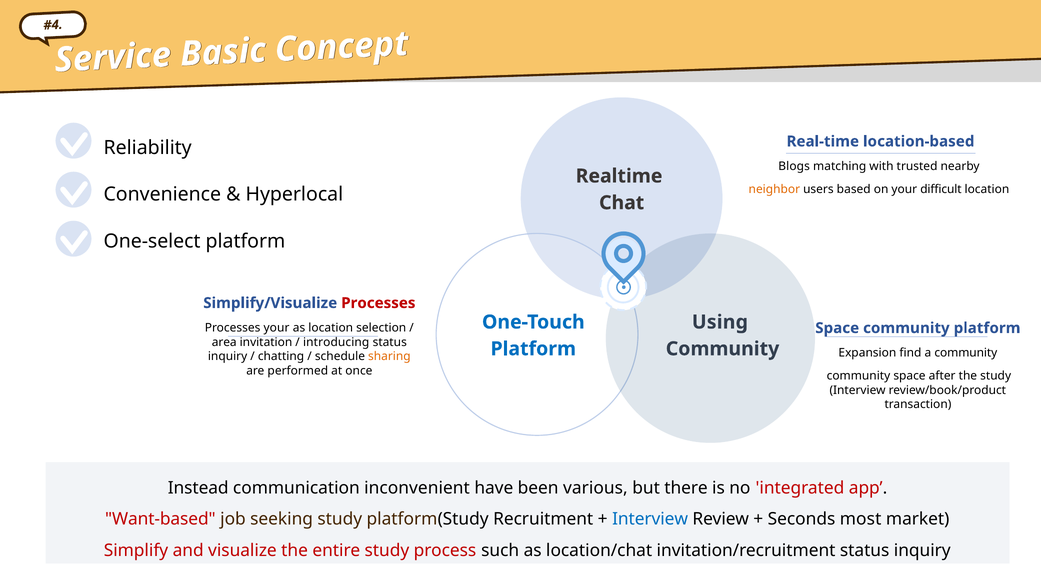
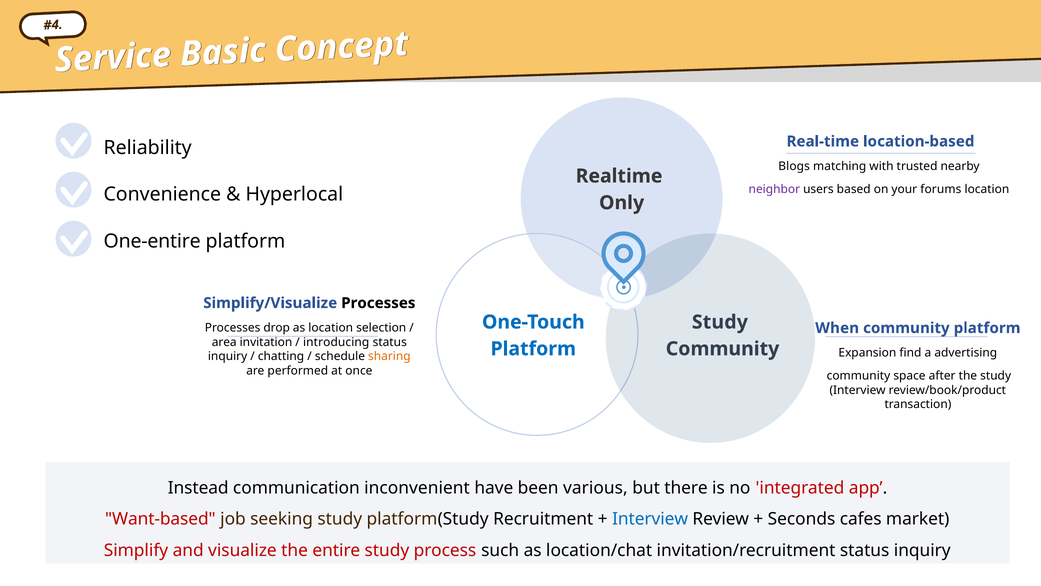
neighbor colour: orange -> purple
difficult: difficult -> forums
Chat: Chat -> Only
One-select: One-select -> One-entire
Processes at (378, 303) colour: red -> black
Using at (720, 322): Using -> Study
Processes your: your -> drop
Space at (837, 328): Space -> When
a community: community -> advertising
most: most -> cafes
